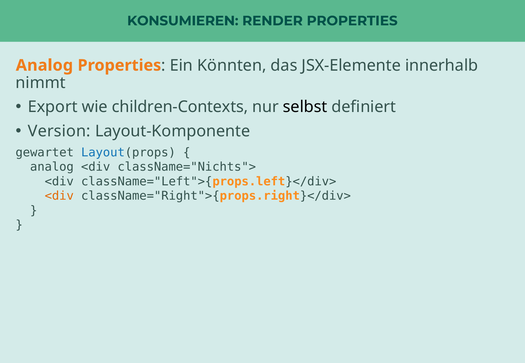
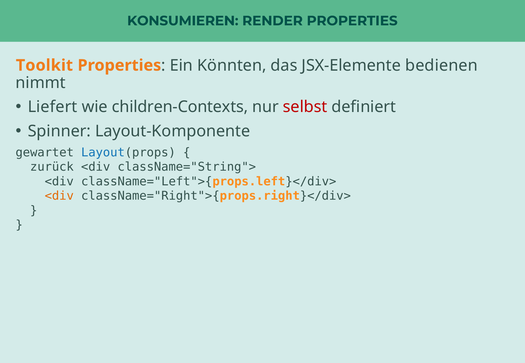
Analog at (44, 65): Analog -> Toolkit
innerhalb: innerhalb -> bedienen
Export: Export -> Liefert
selbst colour: black -> red
Version: Version -> Spinner
analog at (52, 167): analog -> zurück
className="Nichts">: className="Nichts"> -> className="String">
